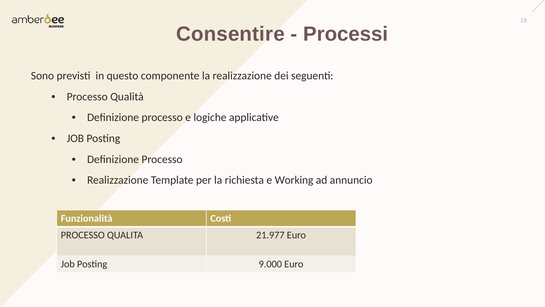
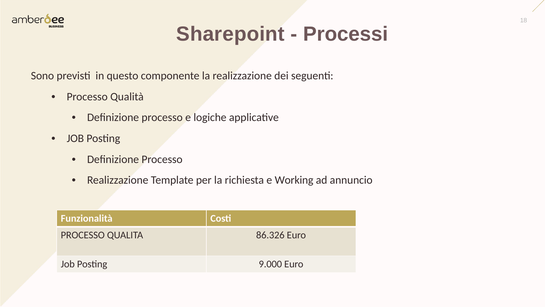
Consentire: Consentire -> Sharepoint
21.977: 21.977 -> 86.326
